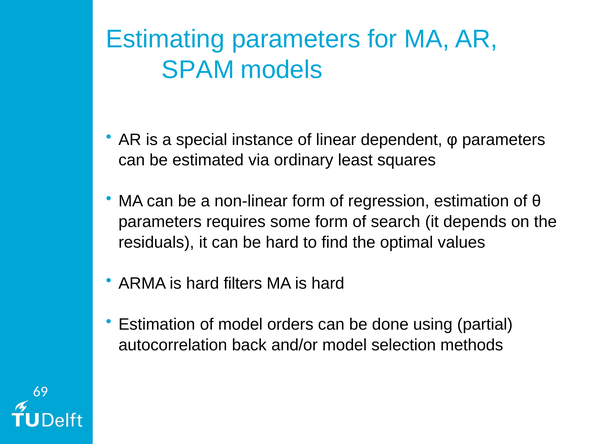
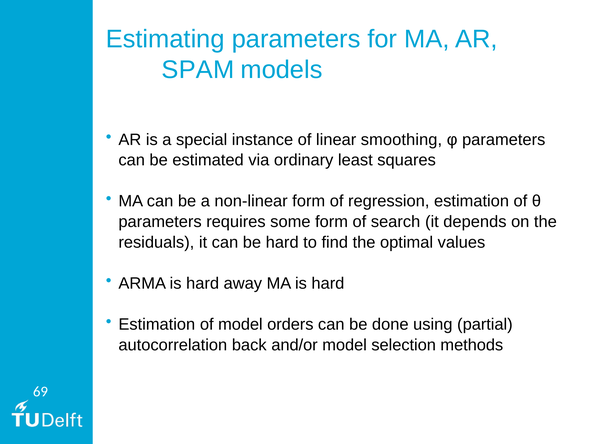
dependent: dependent -> smoothing
filters: filters -> away
